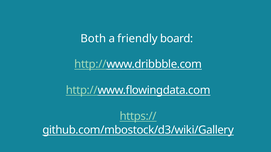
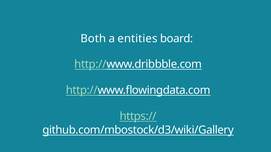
friendly: friendly -> entities
